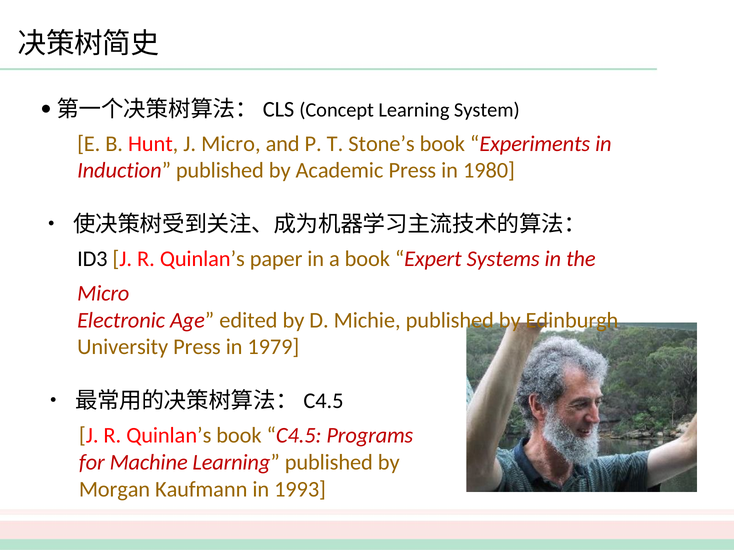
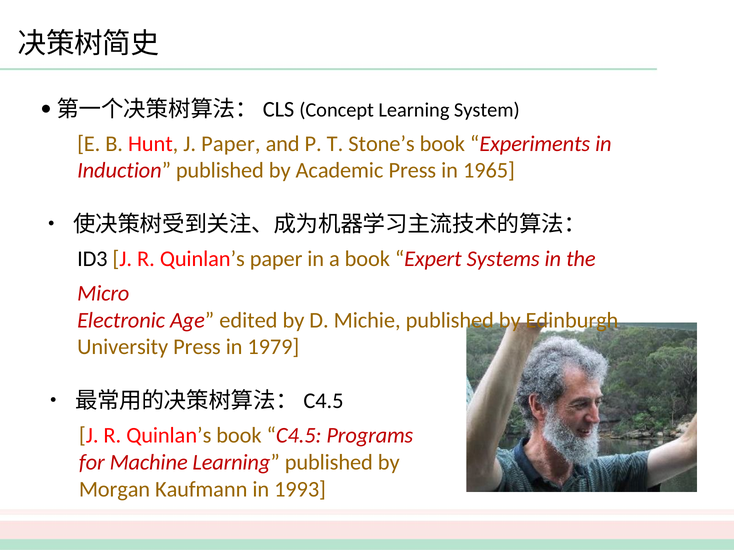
J Micro: Micro -> Paper
1980: 1980 -> 1965
